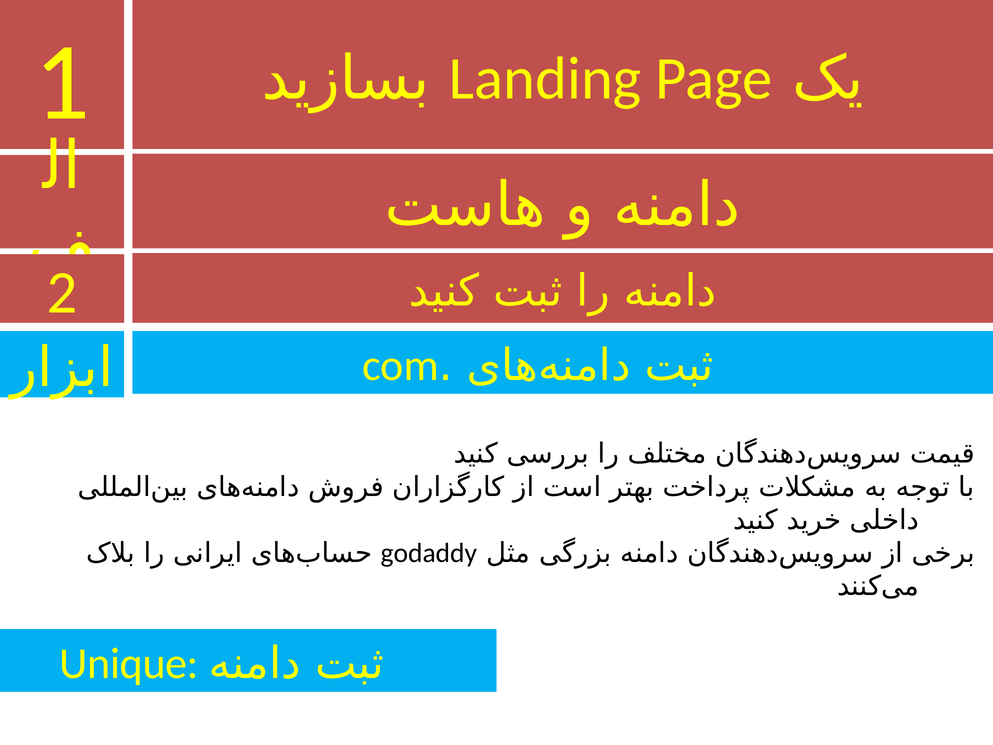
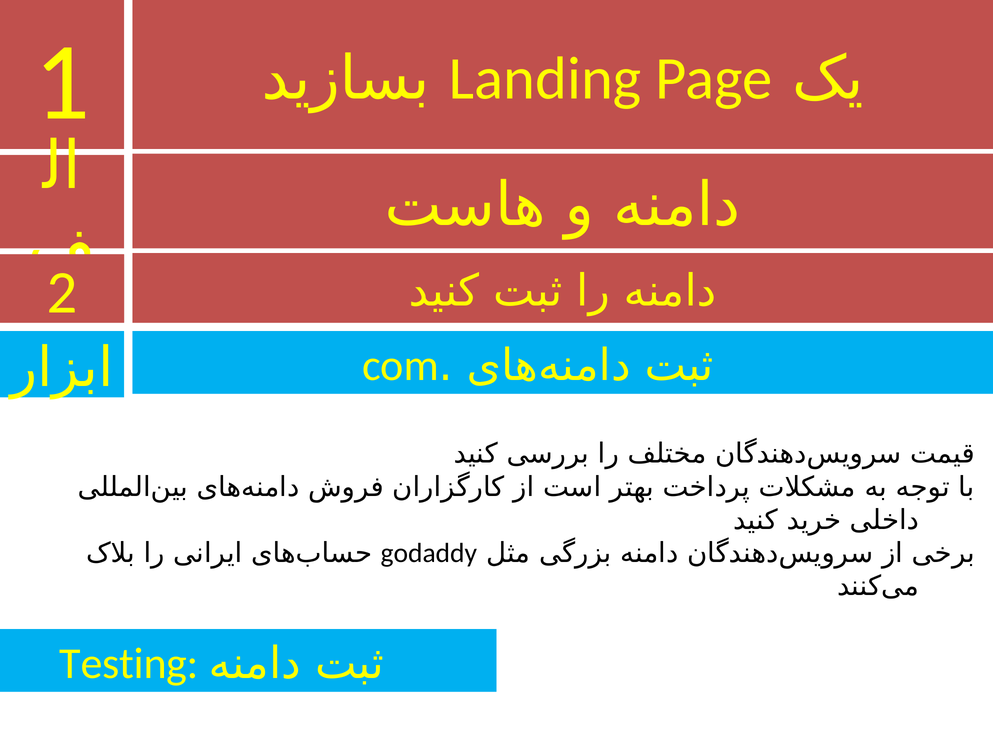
Unique: Unique -> Testing
